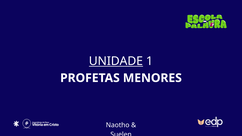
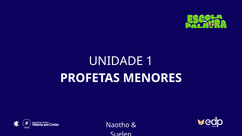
UNIDADE underline: present -> none
